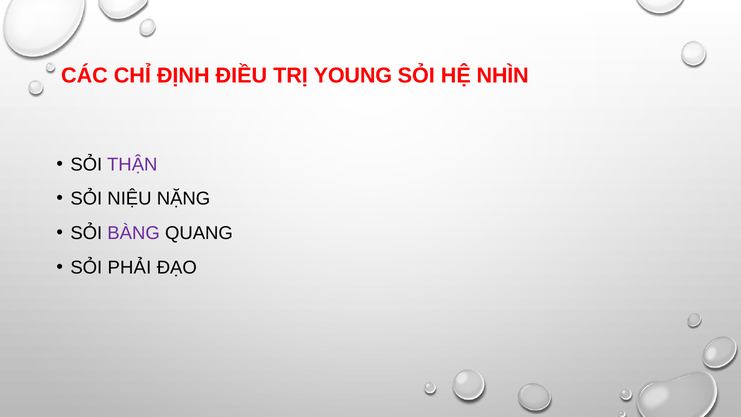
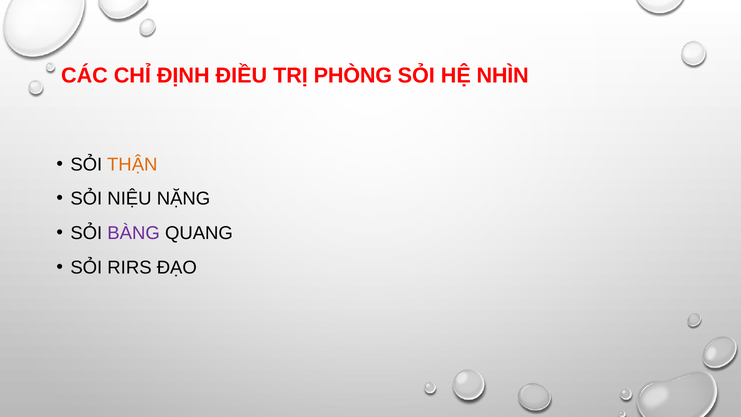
YOUNG: YOUNG -> PHÒNG
THẬN colour: purple -> orange
PHẢI: PHẢI -> RIRS
